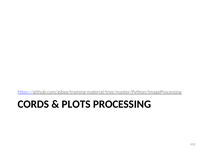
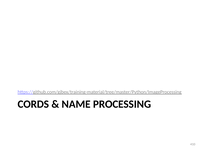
PLOTS: PLOTS -> NAME
